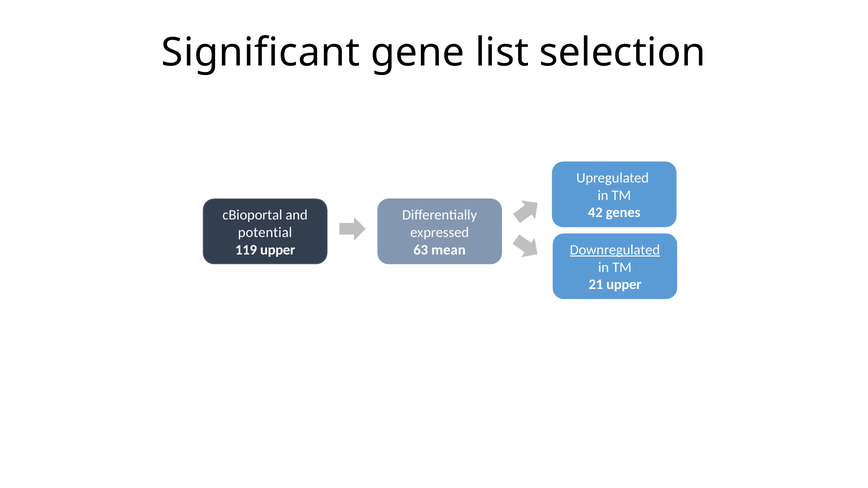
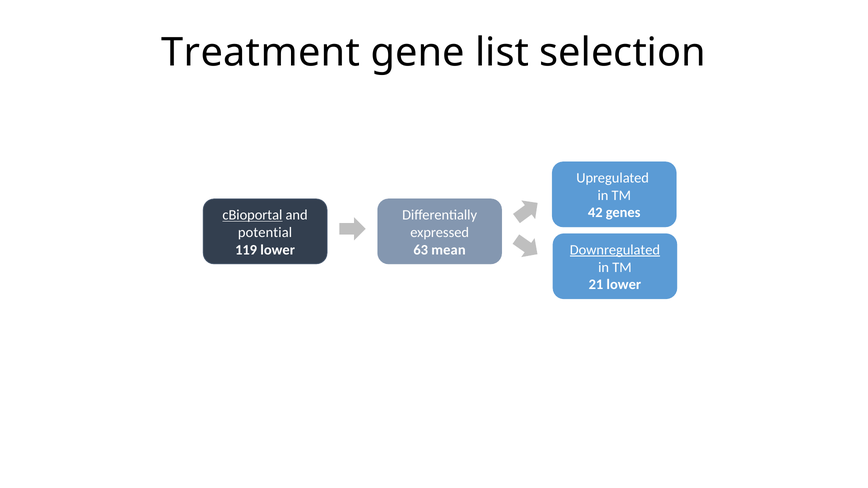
Significant: Significant -> Treatment
cBioportal underline: none -> present
119 upper: upper -> lower
21 upper: upper -> lower
